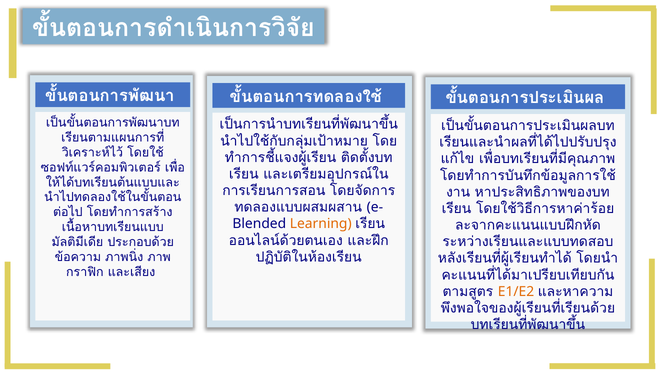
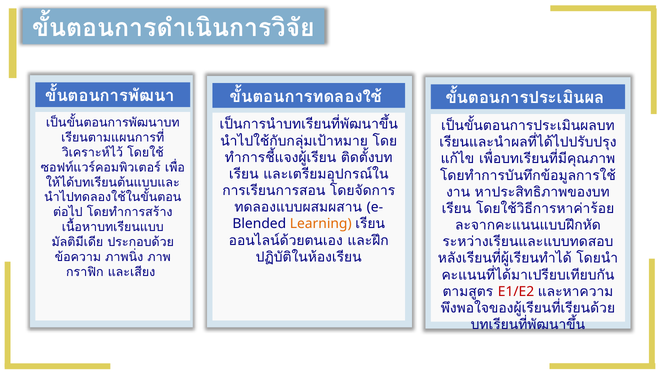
E1/E2 colour: orange -> red
